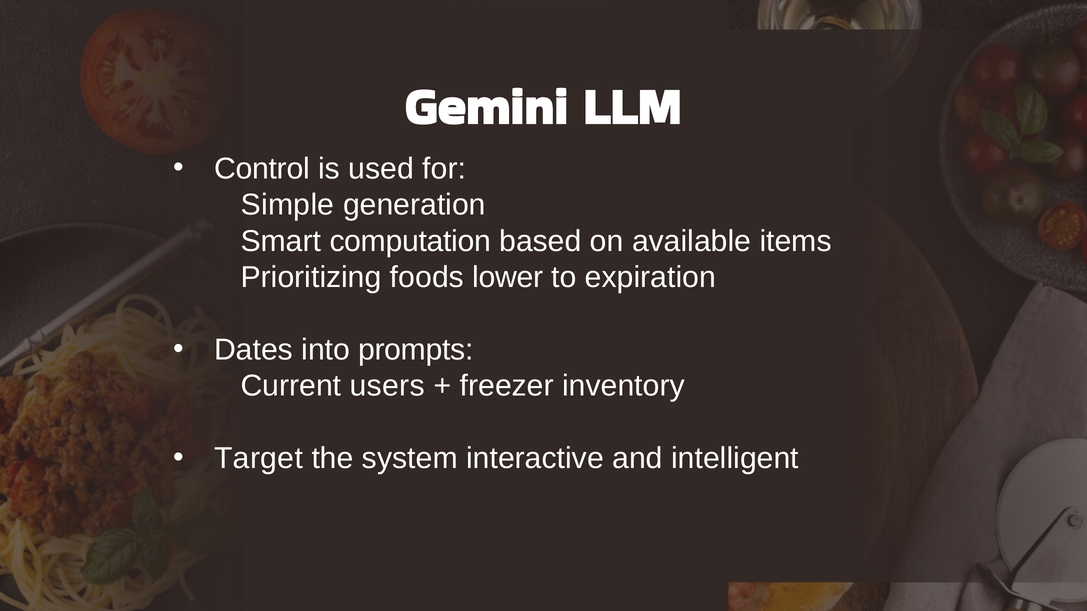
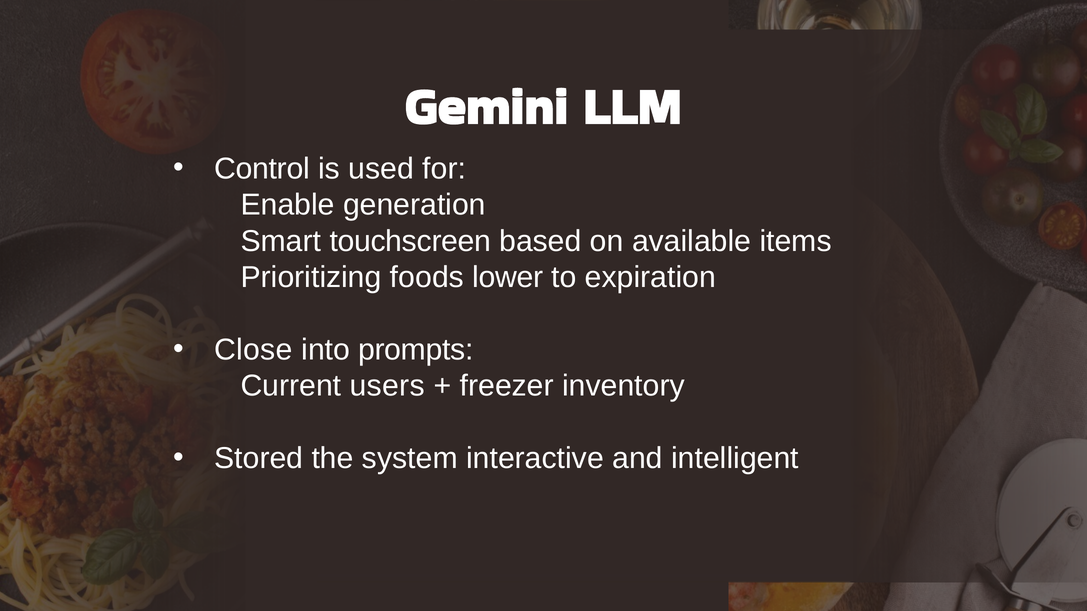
Simple: Simple -> Enable
computation: computation -> touchscreen
Dates: Dates -> Close
Target: Target -> Stored
